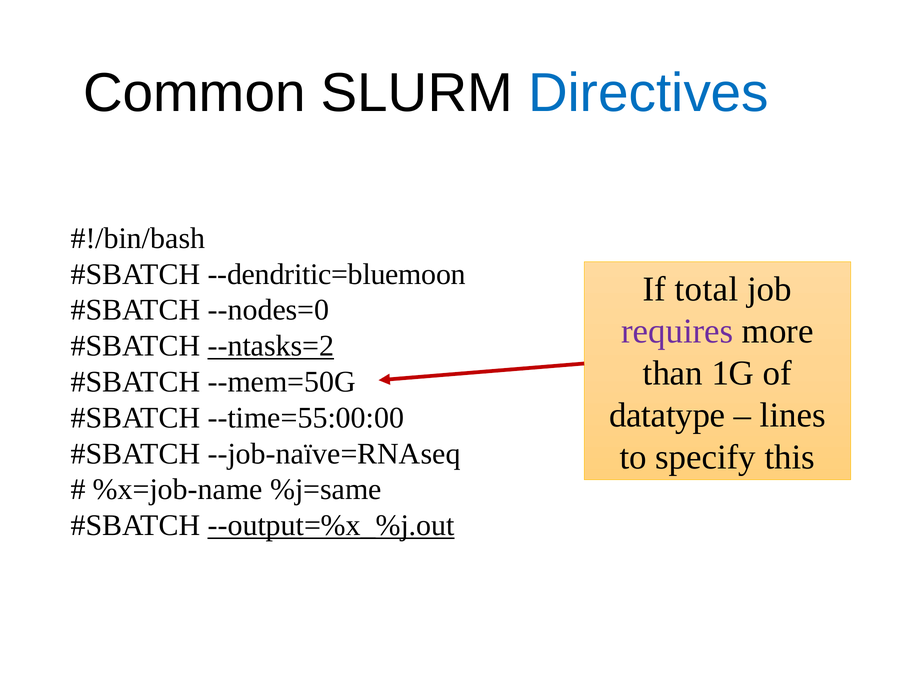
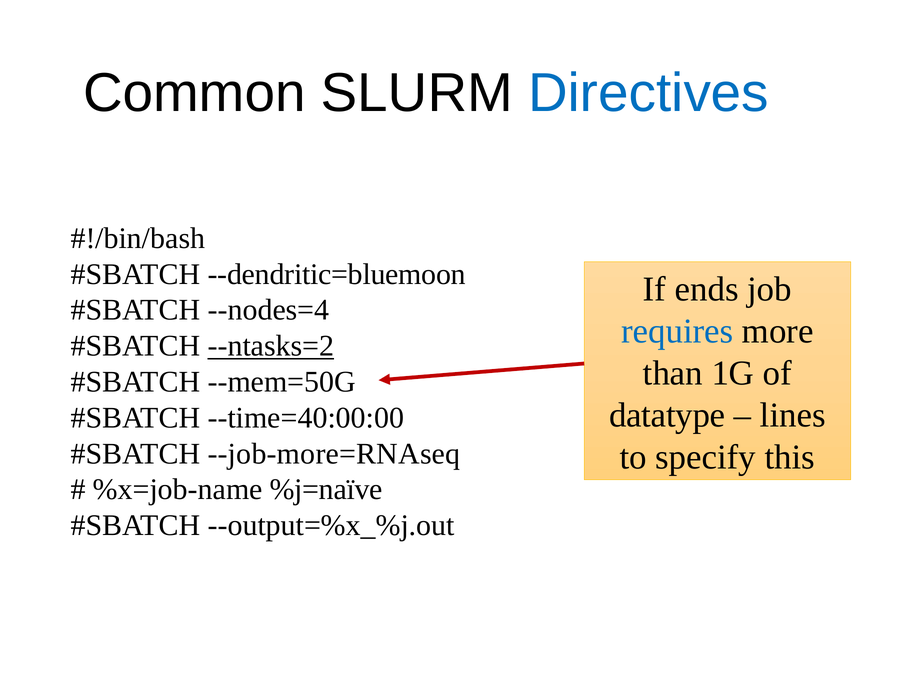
total: total -> ends
--nodes=0: --nodes=0 -> --nodes=4
requires colour: purple -> blue
--time=55:00:00: --time=55:00:00 -> --time=40:00:00
--job-naïve=RNAseq: --job-naïve=RNAseq -> --job-more=RNAseq
%j=same: %j=same -> %j=naïve
--output=%x_%j.out underline: present -> none
